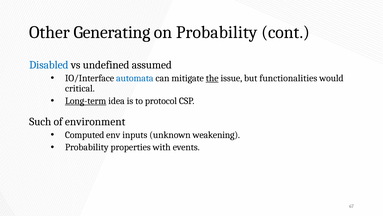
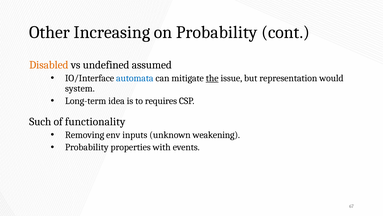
Generating: Generating -> Increasing
Disabled colour: blue -> orange
functionalities: functionalities -> representation
critical: critical -> system
Long-term underline: present -> none
protocol: protocol -> requires
environment: environment -> functionality
Computed: Computed -> Removing
